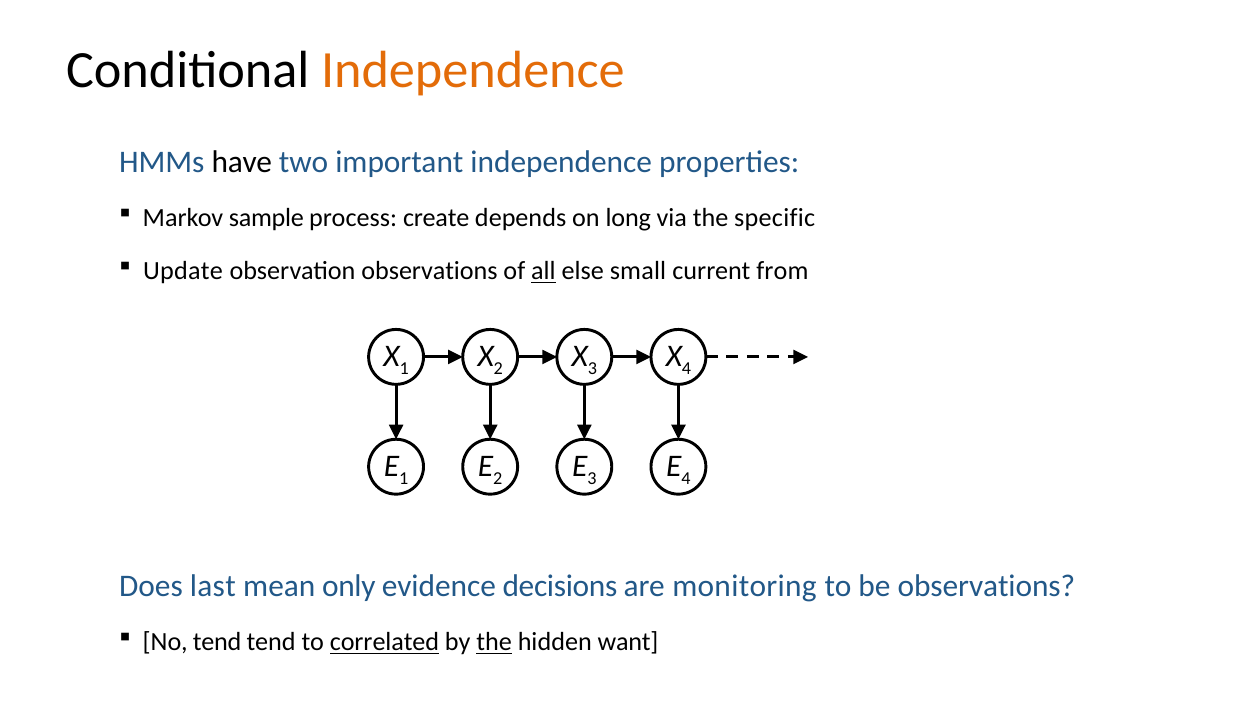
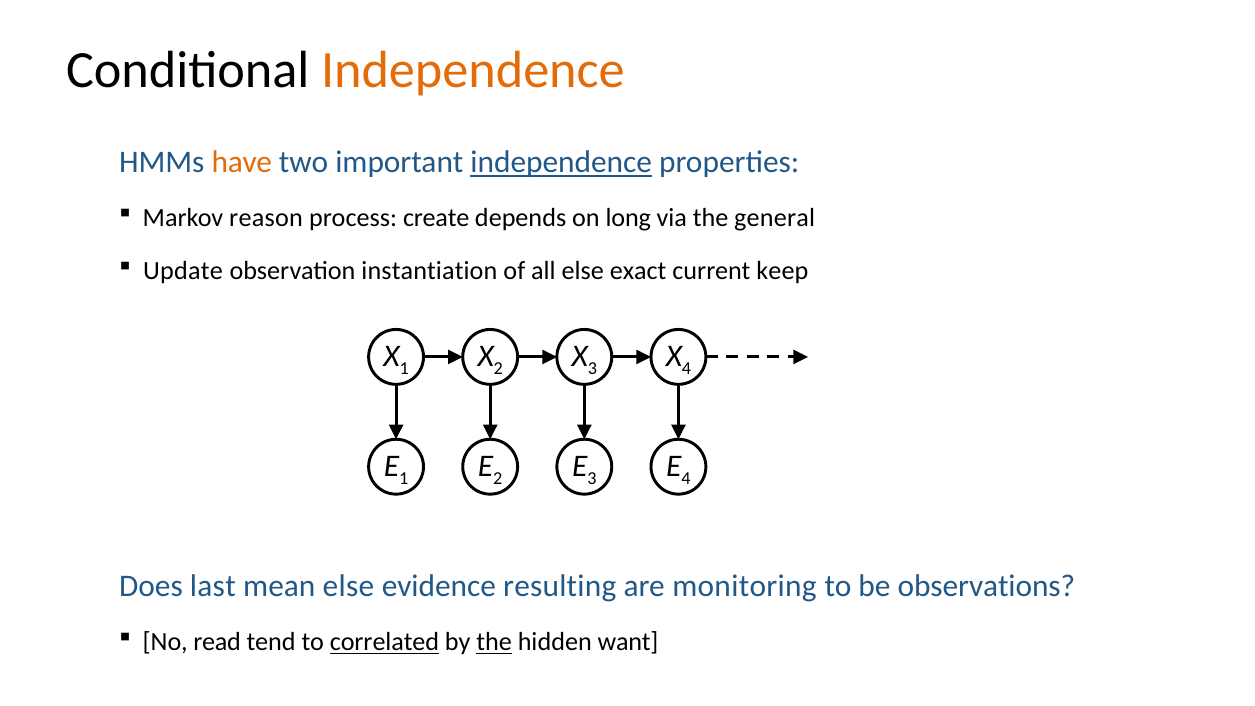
have colour: black -> orange
independence at (561, 162) underline: none -> present
sample: sample -> reason
specific: specific -> general
observation observations: observations -> instantiation
all underline: present -> none
small: small -> exact
from: from -> keep
mean only: only -> else
decisions: decisions -> resulting
No tend: tend -> read
